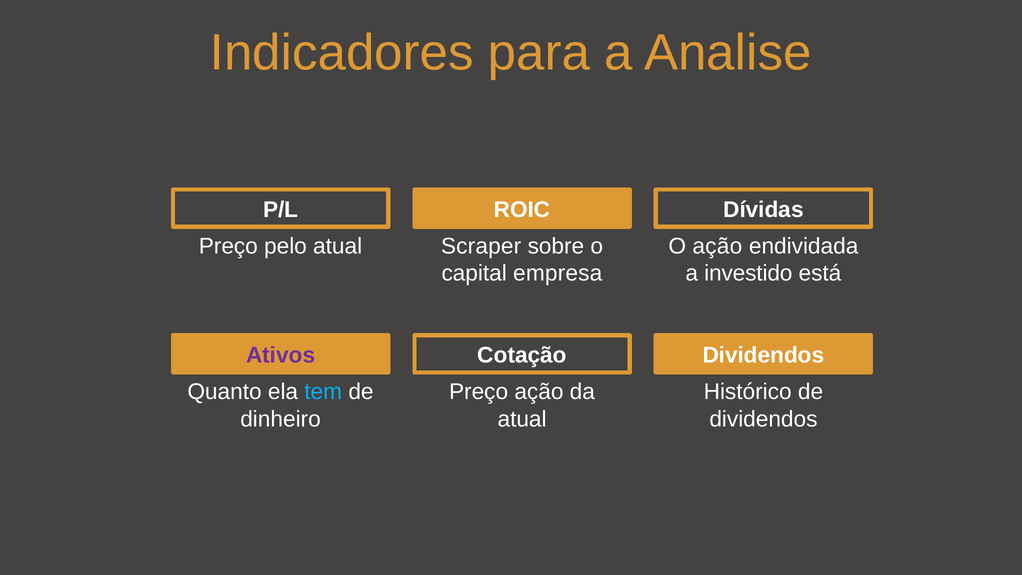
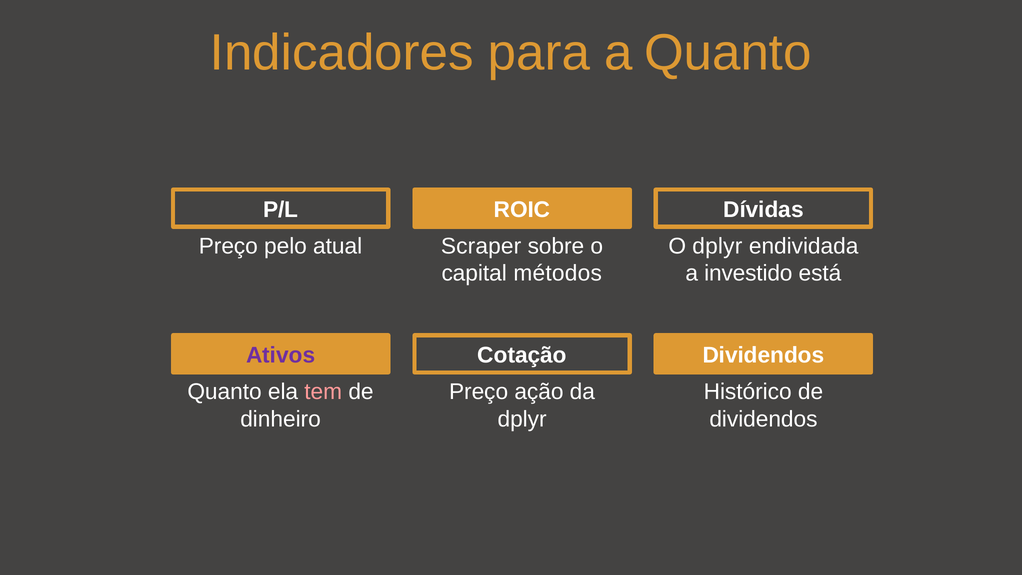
a Analise: Analise -> Quanto
O ação: ação -> dplyr
empresa: empresa -> métodos
tem colour: light blue -> pink
atual at (522, 419): atual -> dplyr
